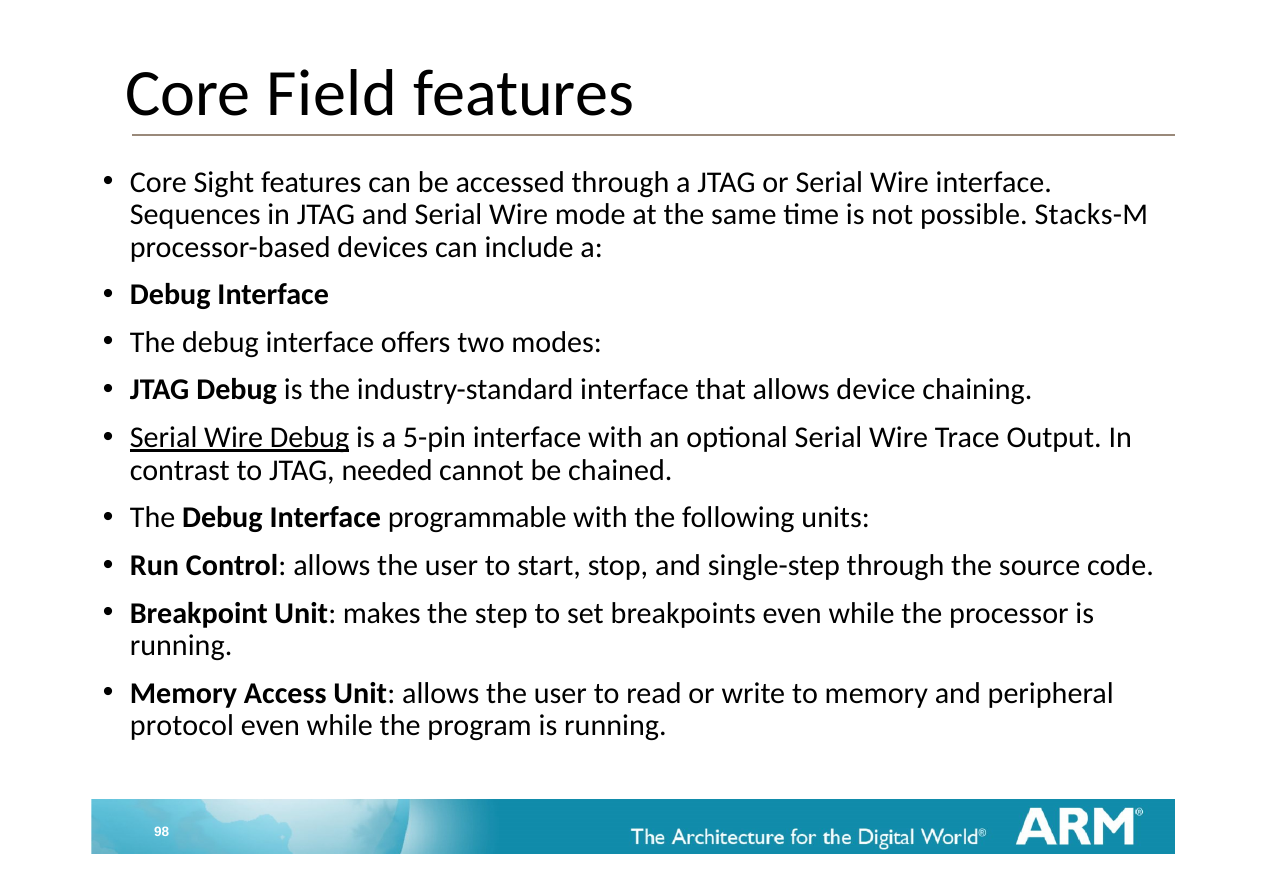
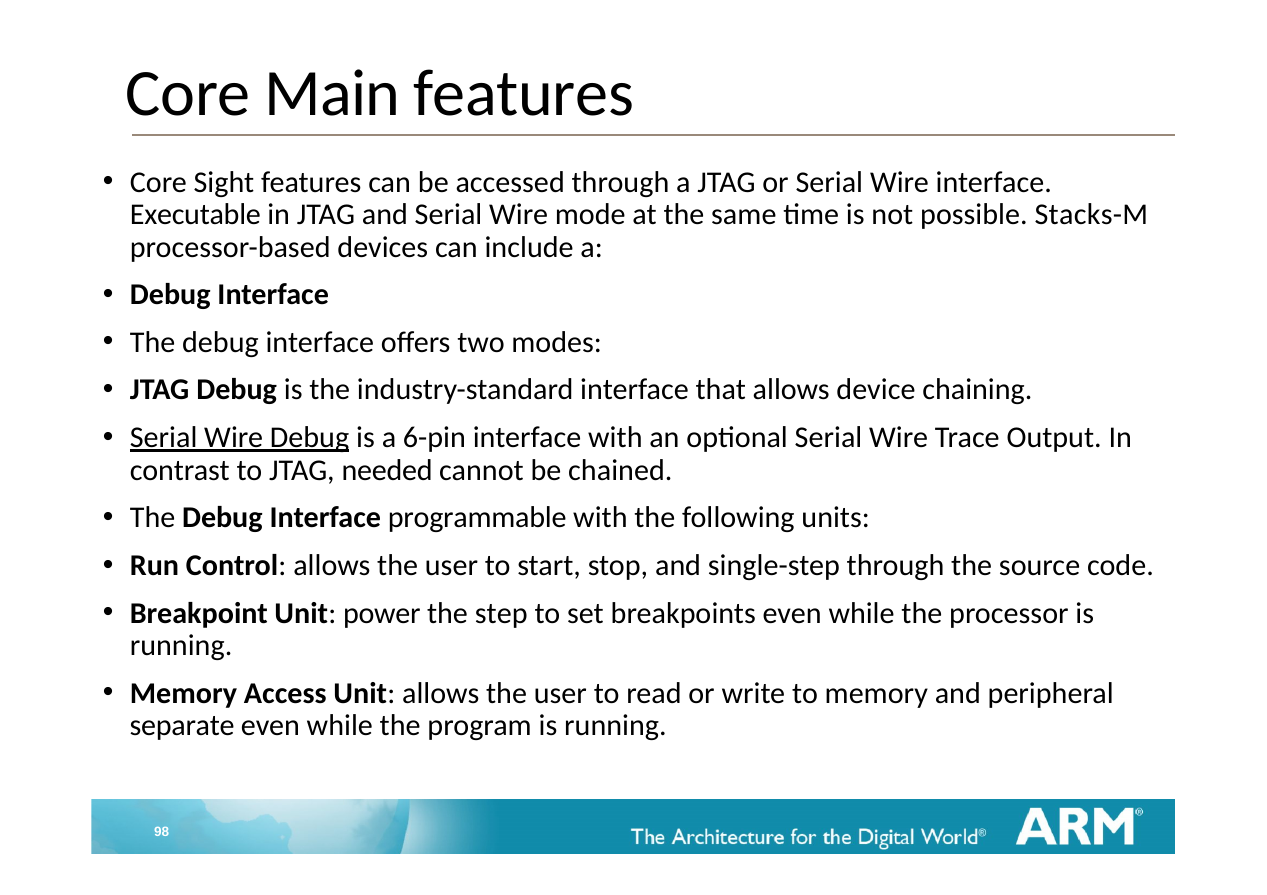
Field: Field -> Main
Sequences: Sequences -> Executable
5-pin: 5-pin -> 6-pin
makes: makes -> power
protocol: protocol -> separate
